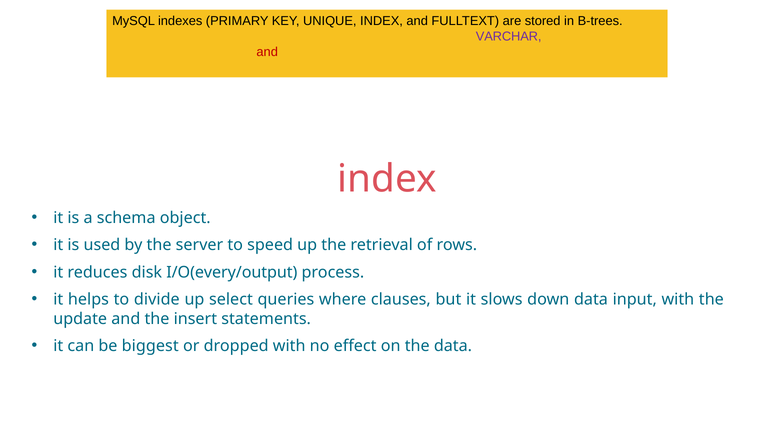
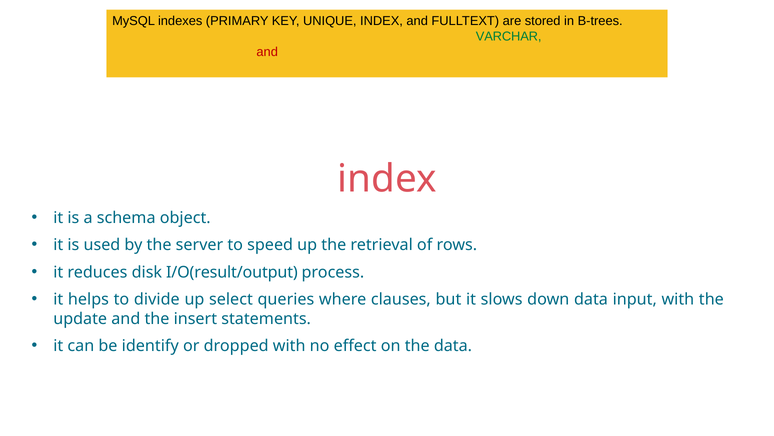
VARCHAR colour: purple -> green
I/O(every/output: I/O(every/output -> I/O(result/output
biggest: biggest -> identify
